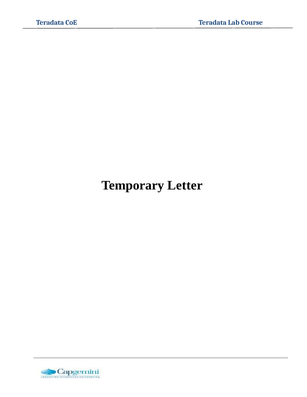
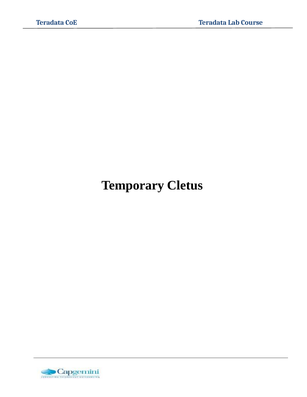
Letter: Letter -> Cletus
